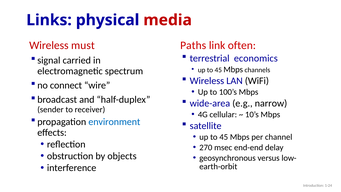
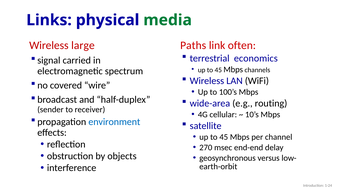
media colour: red -> green
must: must -> large
connect: connect -> covered
narrow: narrow -> routing
